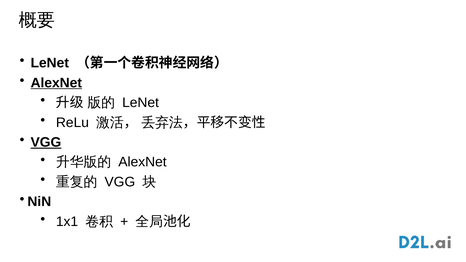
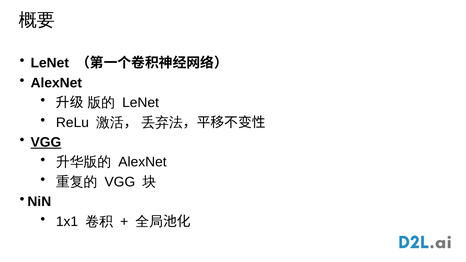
AlexNet at (56, 83) underline: present -> none
